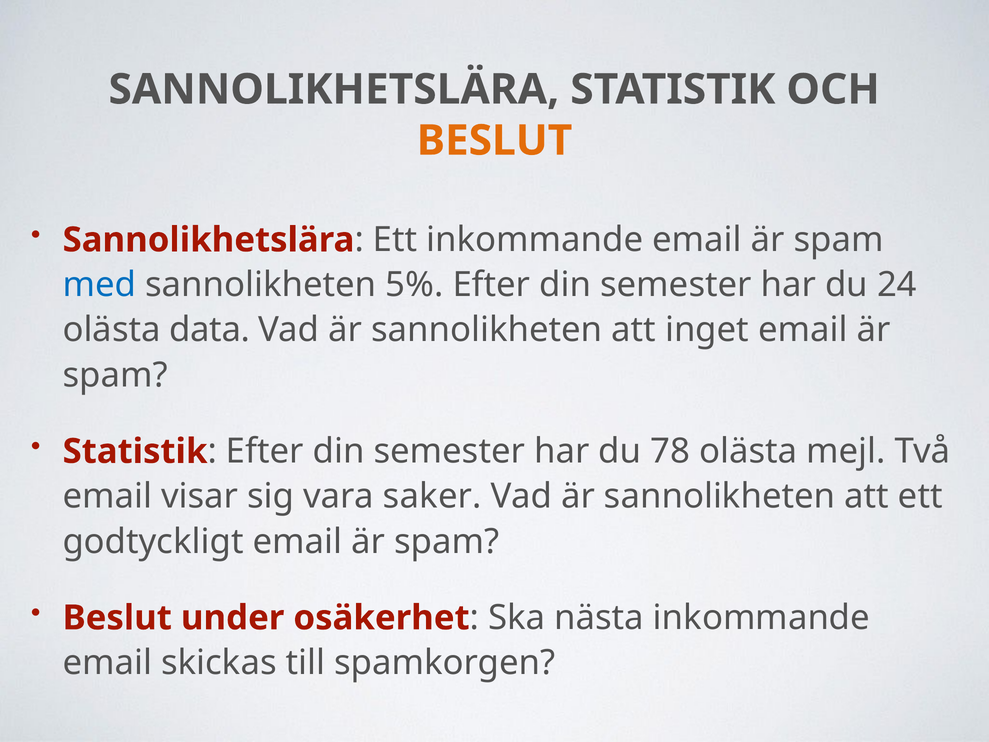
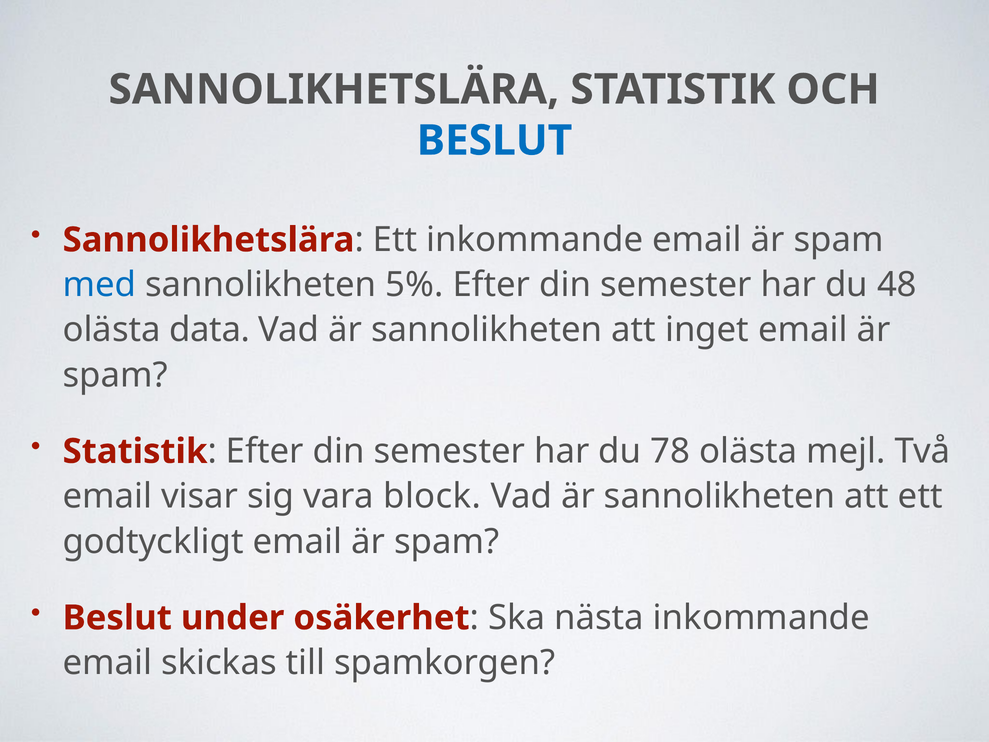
BESLUT at (495, 141) colour: orange -> blue
24: 24 -> 48
saker: saker -> block
